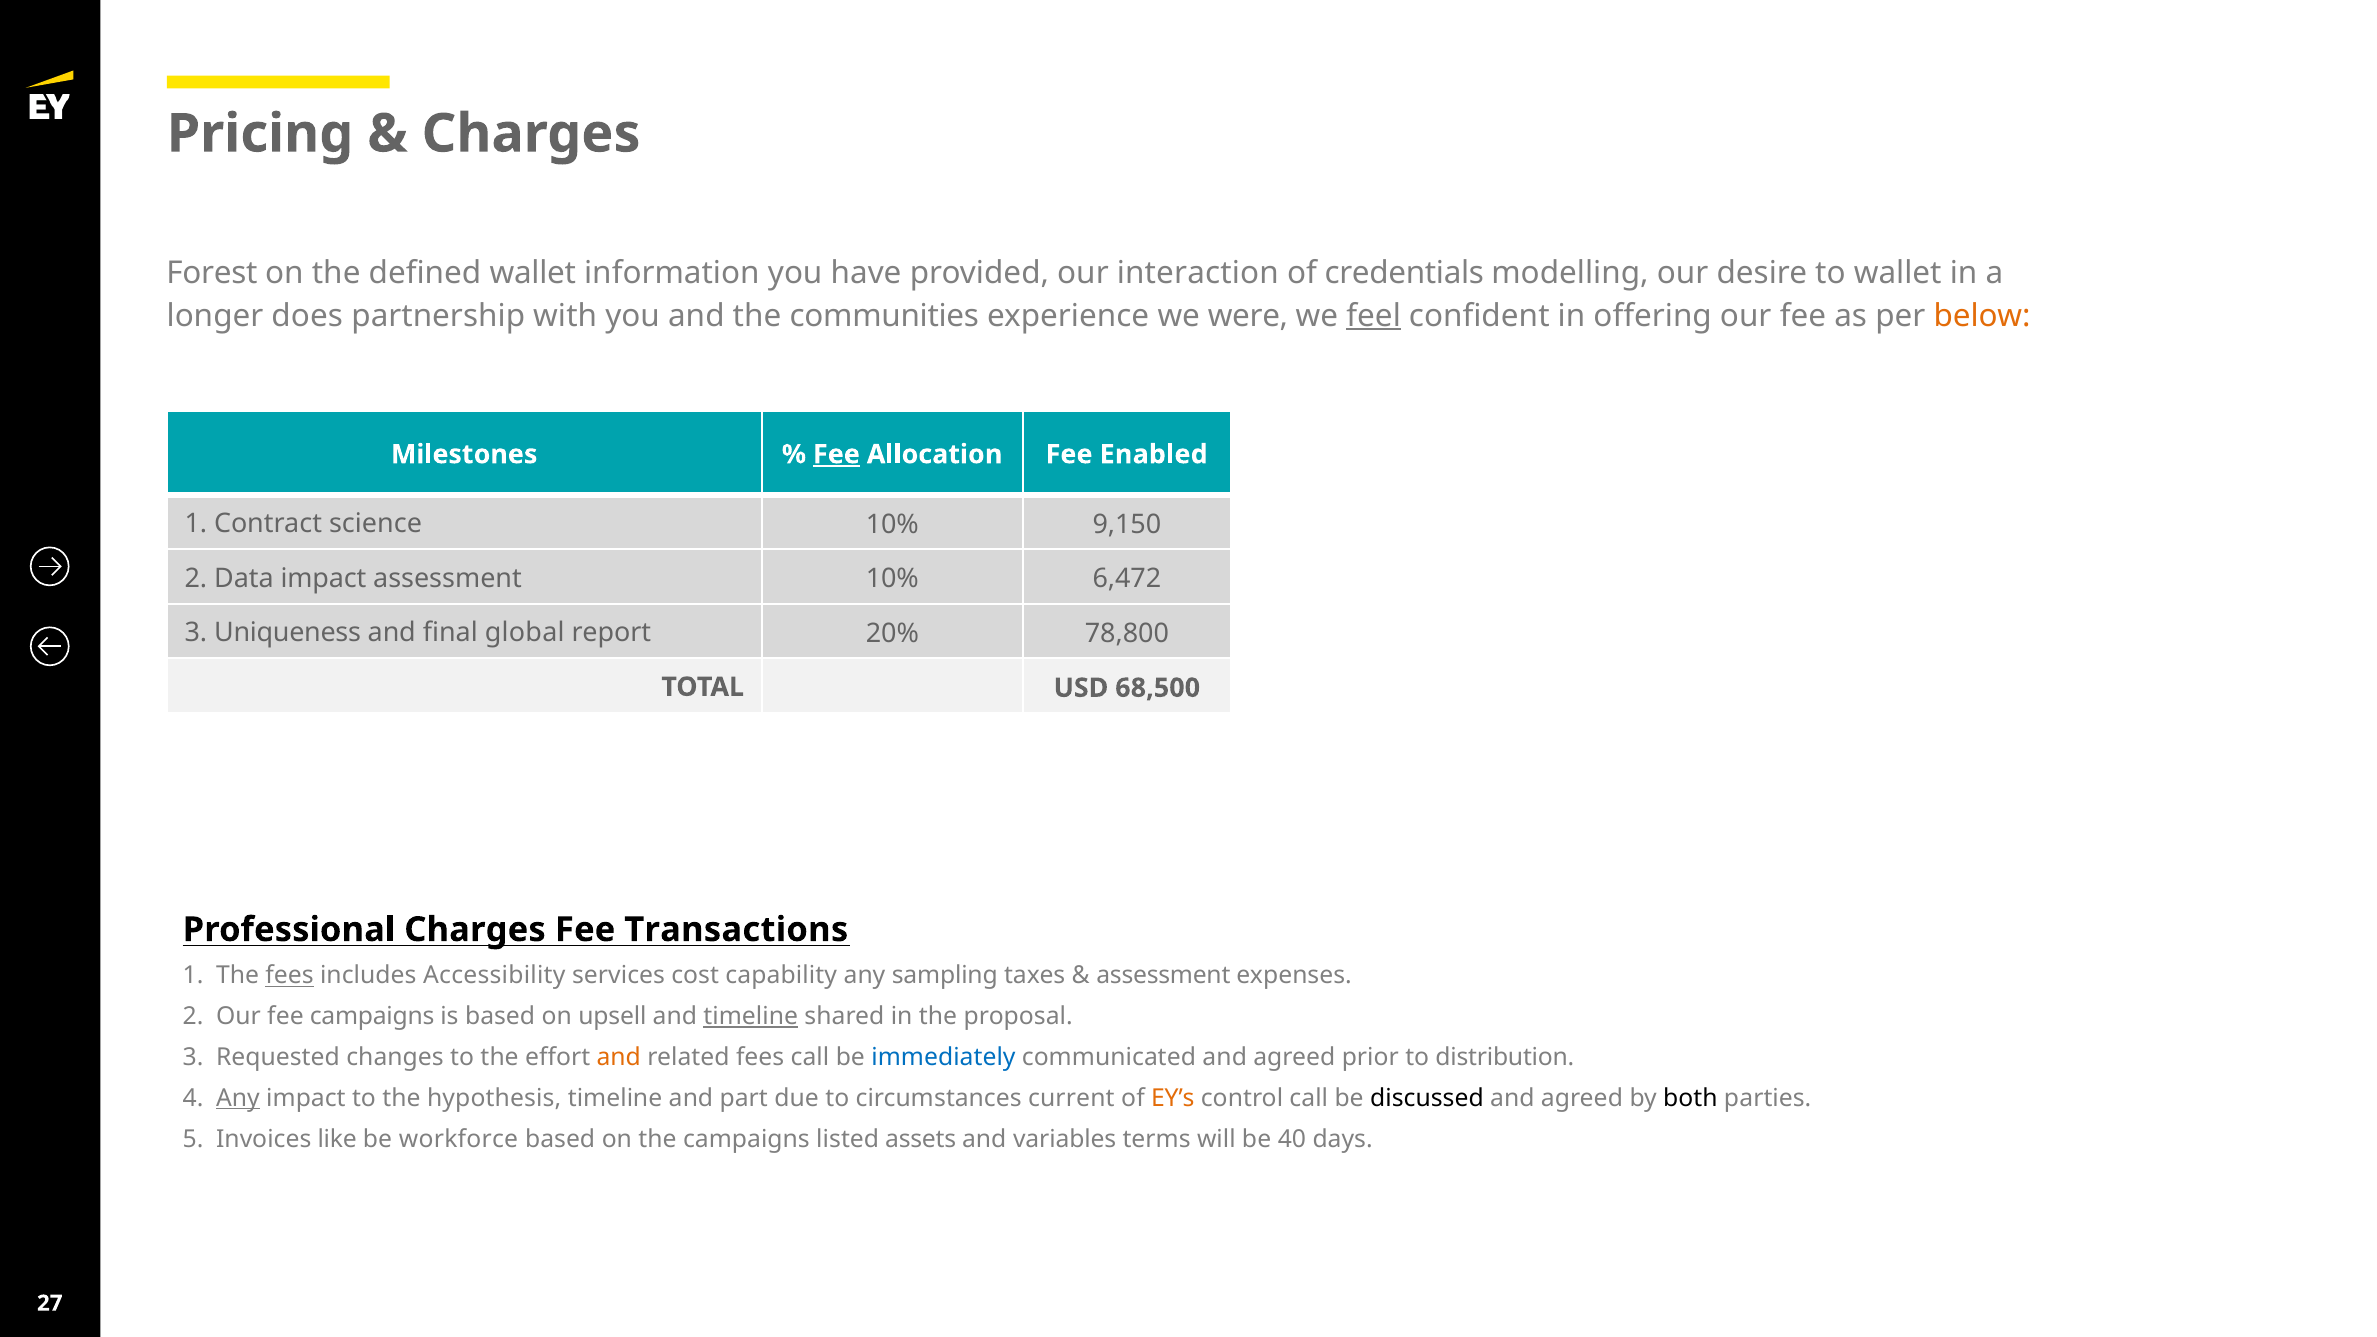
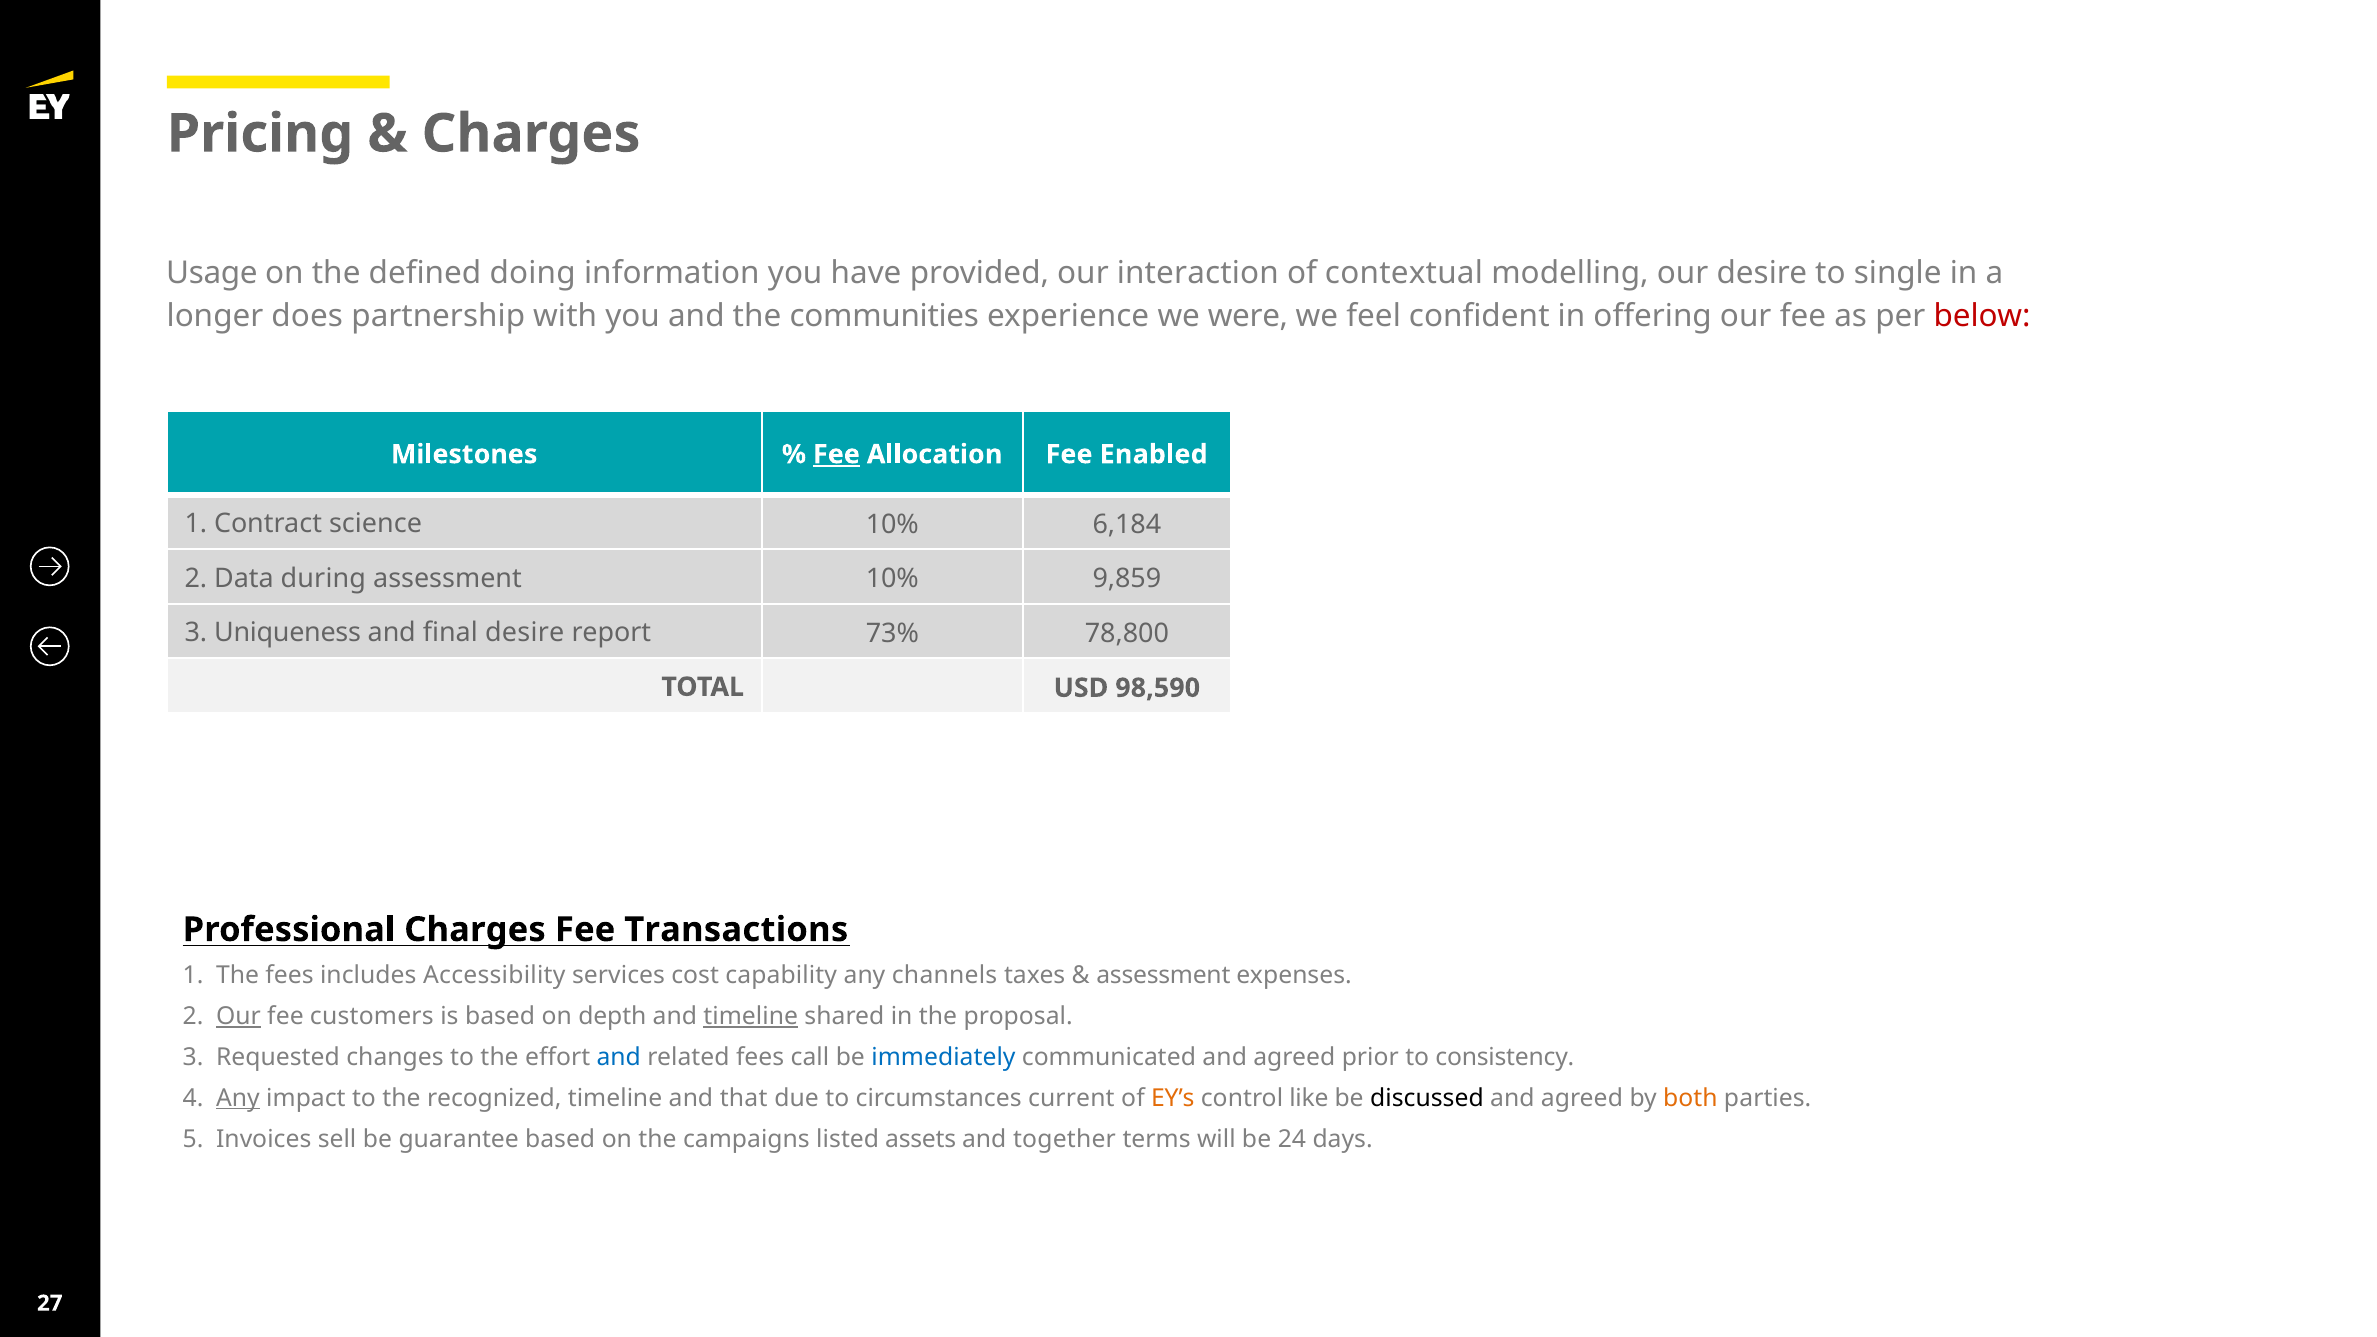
Forest: Forest -> Usage
defined wallet: wallet -> doing
credentials: credentials -> contextual
to wallet: wallet -> single
feel underline: present -> none
below colour: orange -> red
9,150: 9,150 -> 6,184
Data impact: impact -> during
6,472: 6,472 -> 9,859
final global: global -> desire
20%: 20% -> 73%
68,500: 68,500 -> 98,590
fees at (290, 976) underline: present -> none
sampling: sampling -> channels
Our at (238, 1017) underline: none -> present
fee campaigns: campaigns -> customers
upsell: upsell -> depth
and at (619, 1057) colour: orange -> blue
distribution: distribution -> consistency
hypothesis: hypothesis -> recognized
part: part -> that
control call: call -> like
both colour: black -> orange
like: like -> sell
workforce: workforce -> guarantee
variables: variables -> together
40: 40 -> 24
